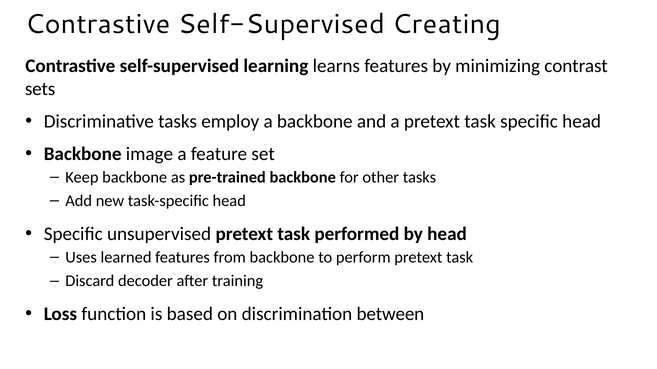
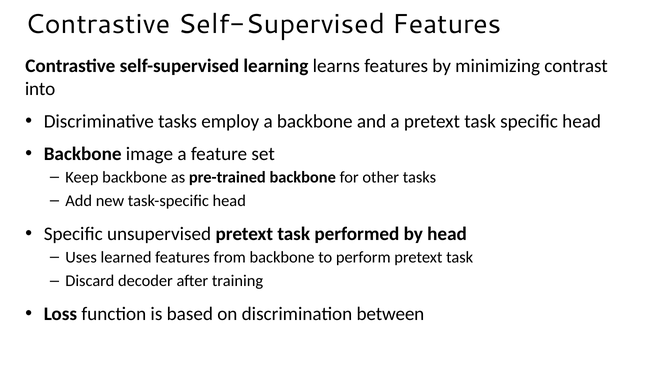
Self-Supervised Creating: Creating -> Features
sets: sets -> into
